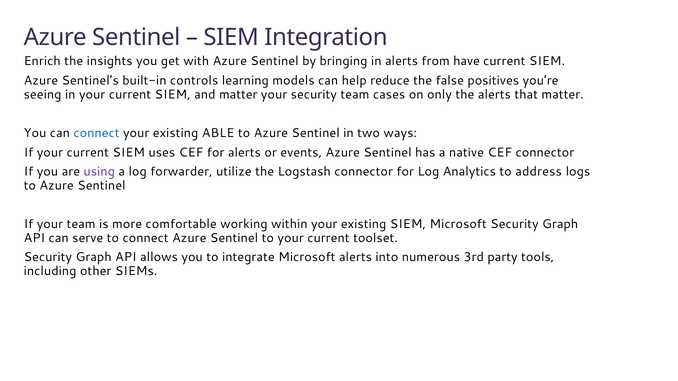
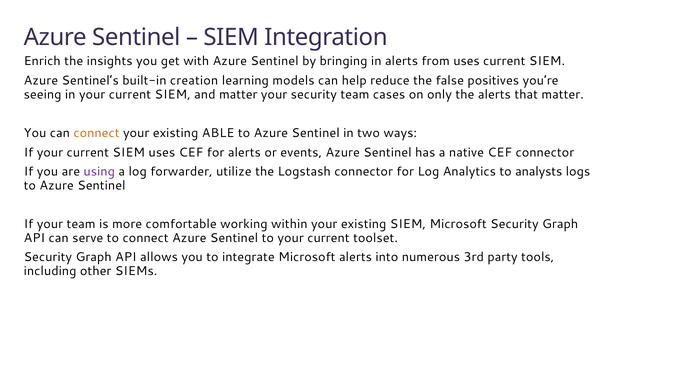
from have: have -> uses
controls: controls -> creation
connect at (97, 133) colour: blue -> orange
address: address -> analysts
